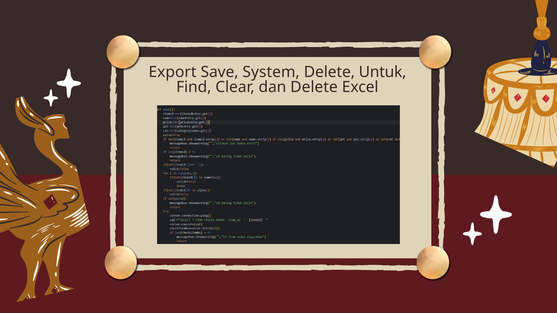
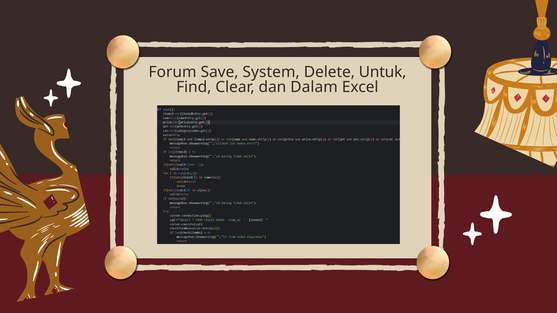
Export: Export -> Forum
dan Delete: Delete -> Dalam
